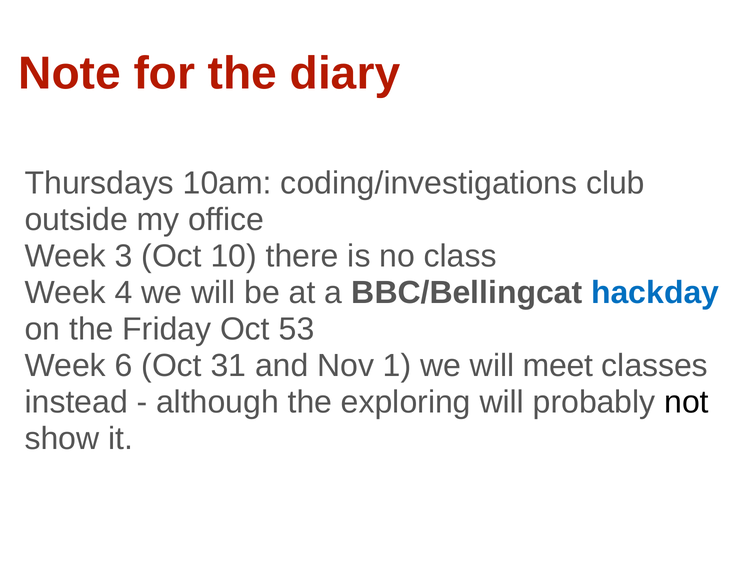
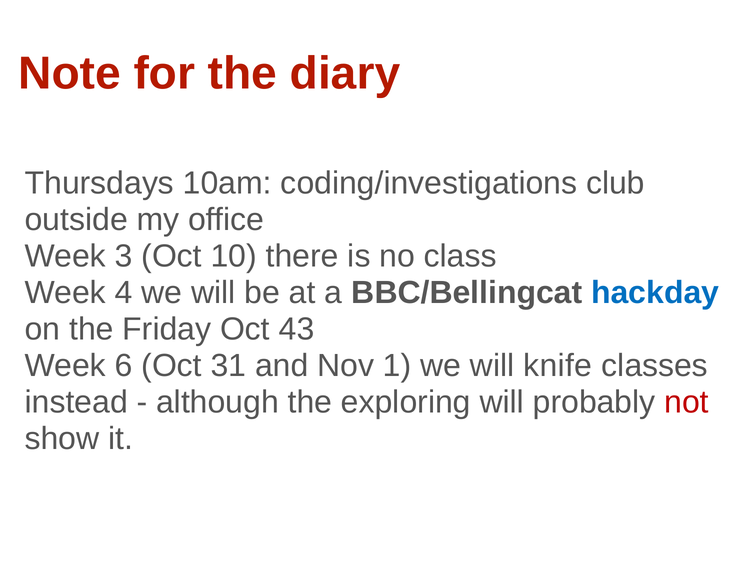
53: 53 -> 43
meet: meet -> knife
not colour: black -> red
